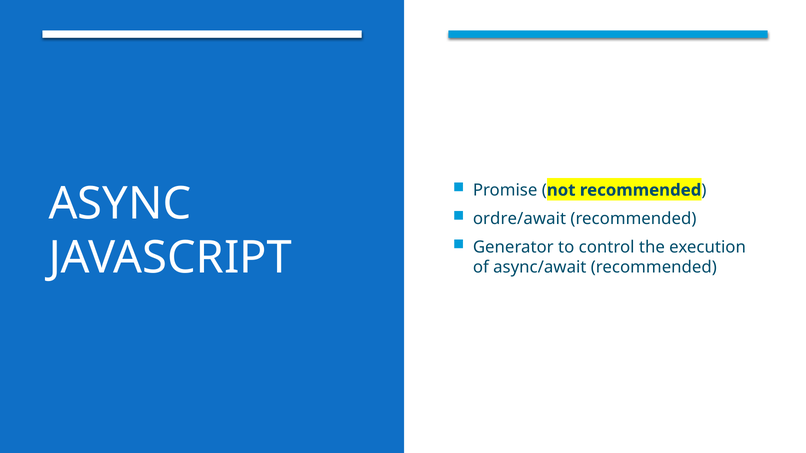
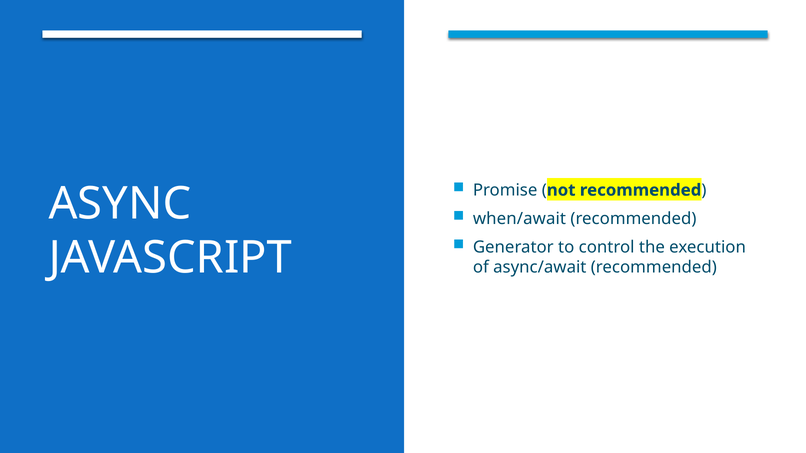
ordre/await: ordre/await -> when/await
